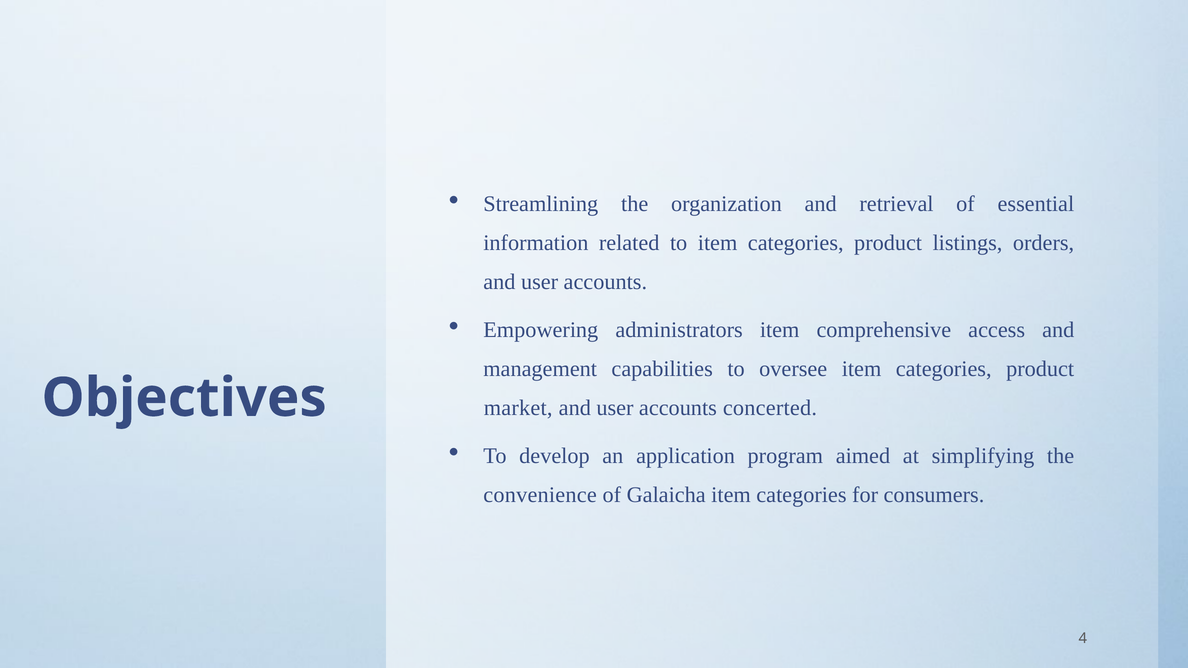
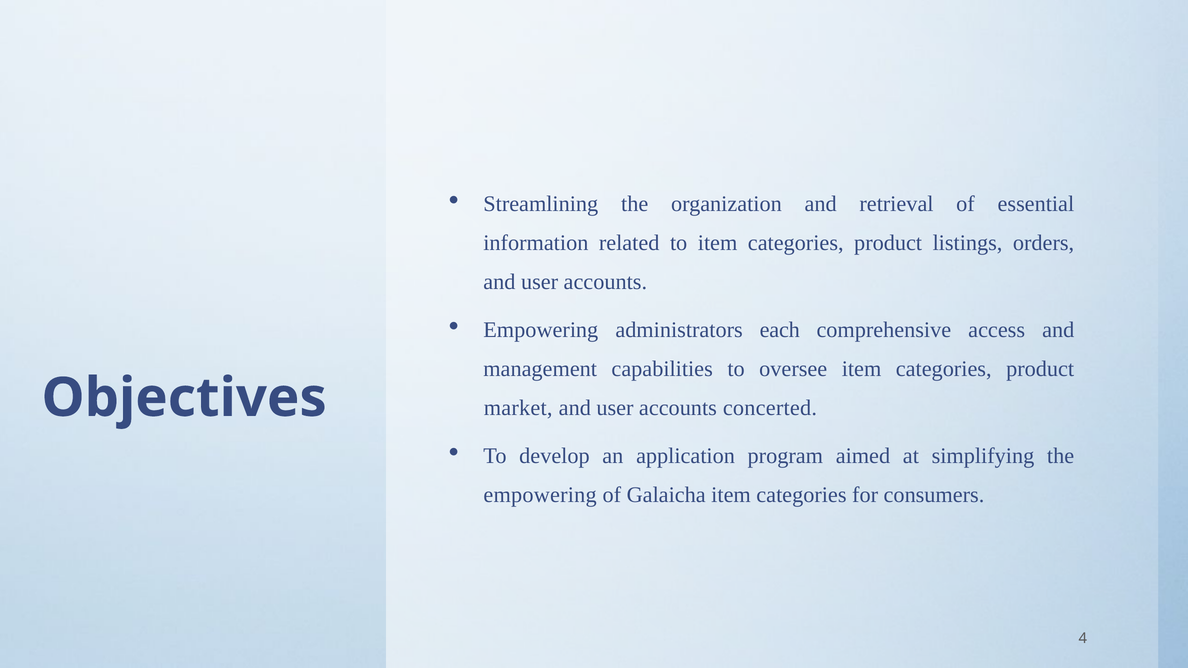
administrators item: item -> each
convenience at (540, 495): convenience -> empowering
